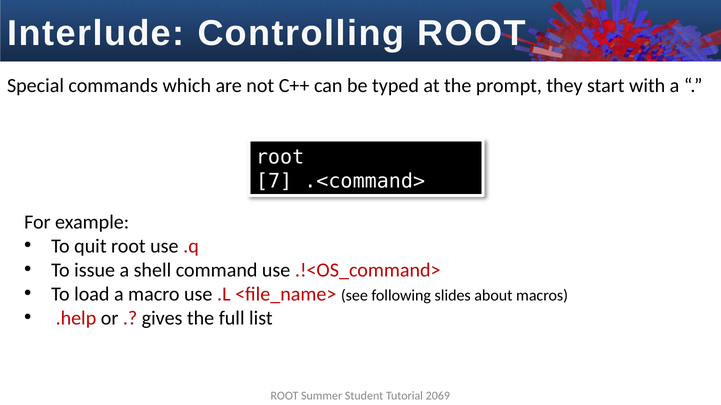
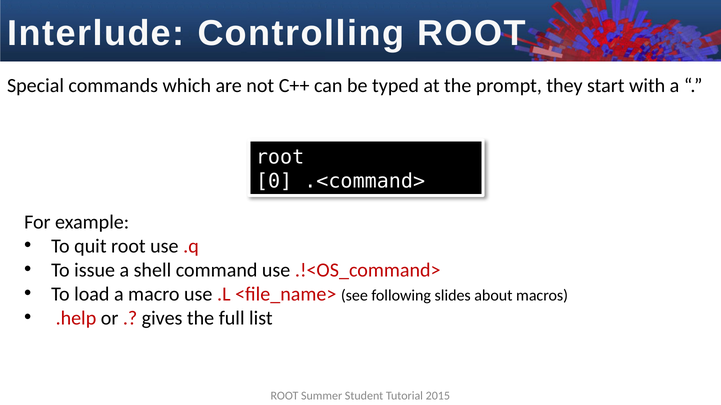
7: 7 -> 0
2069: 2069 -> 2015
